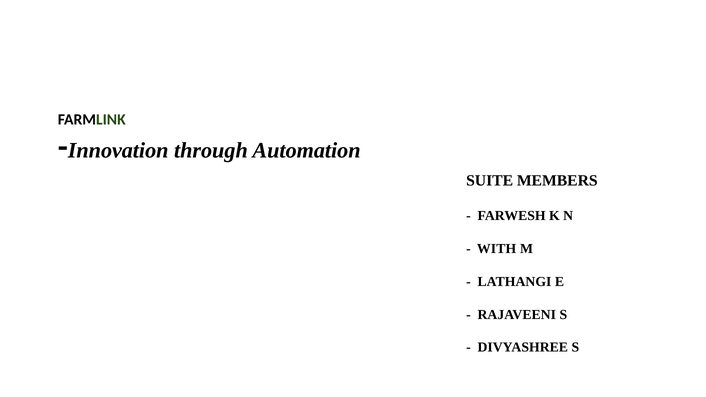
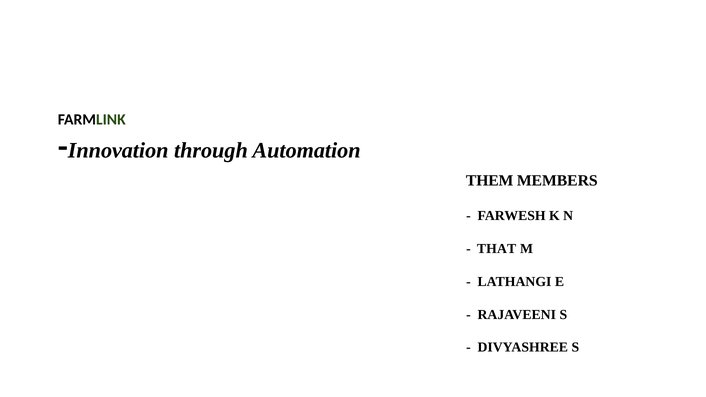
SUITE: SUITE -> THEM
WITH: WITH -> THAT
